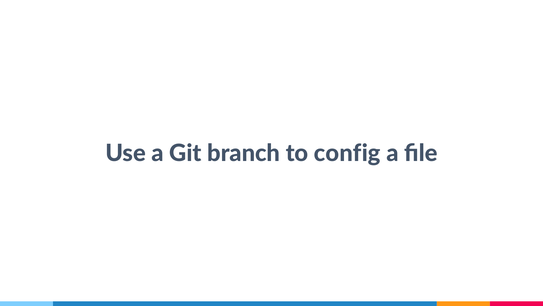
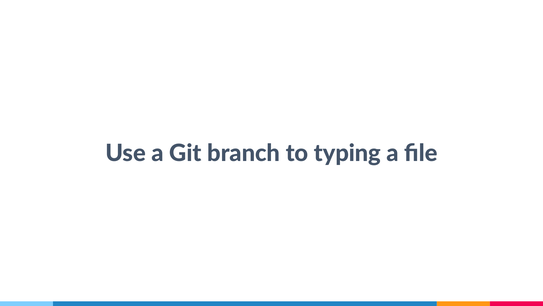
config: config -> typing
